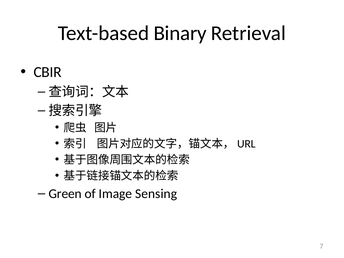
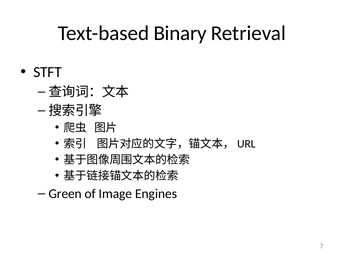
CBIR: CBIR -> STFT
Sensing: Sensing -> Engines
